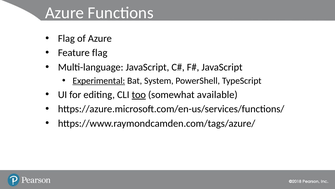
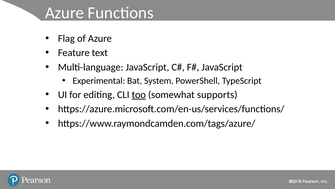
Feature flag: flag -> text
Experimental underline: present -> none
available: available -> supports
